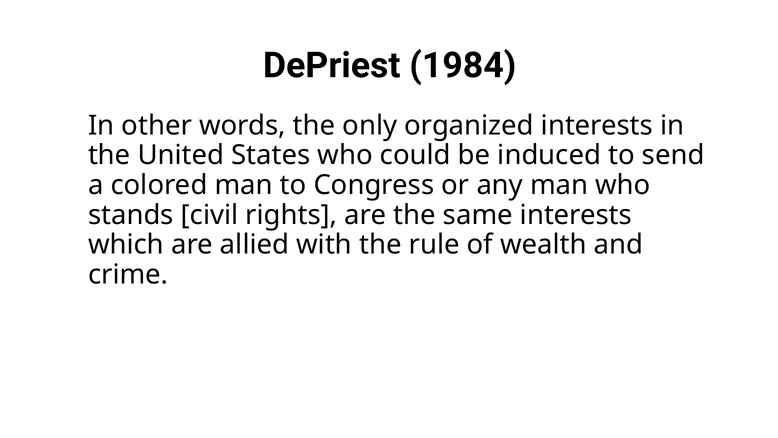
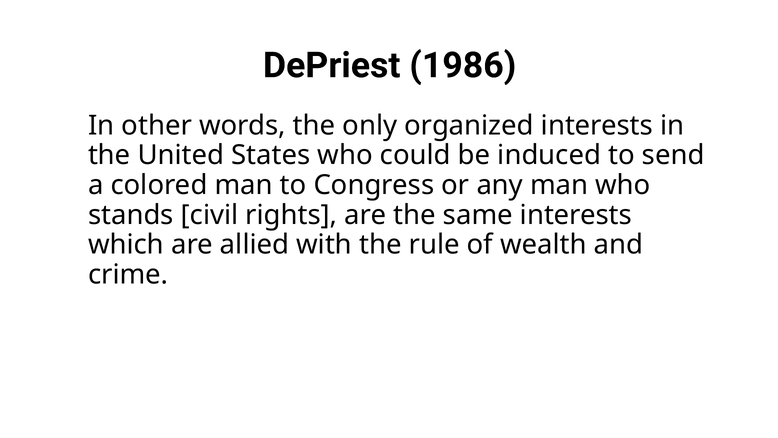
1984: 1984 -> 1986
